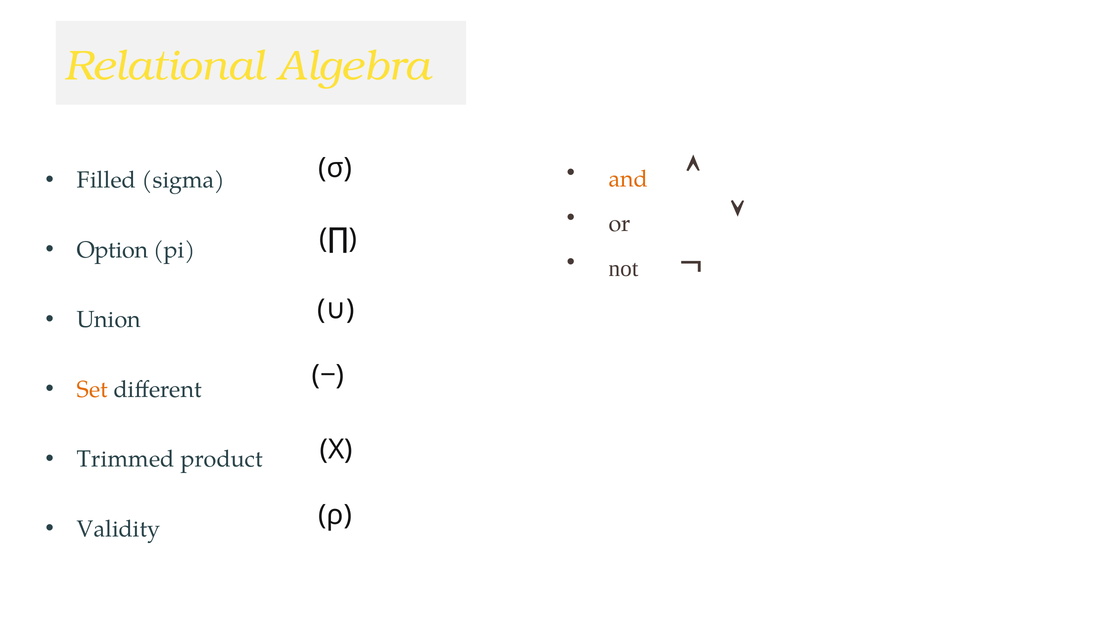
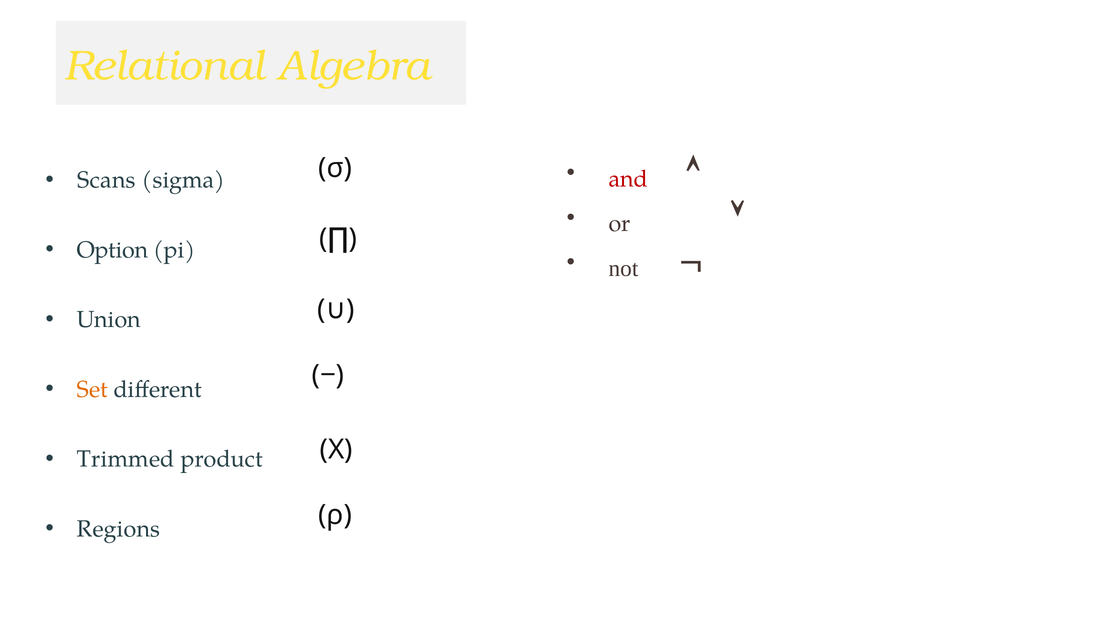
Filled: Filled -> Scans
and colour: orange -> red
Validity: Validity -> Regions
